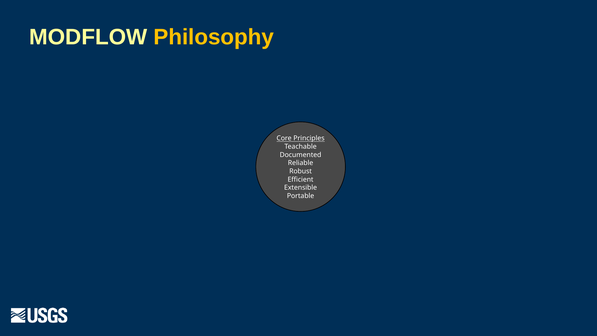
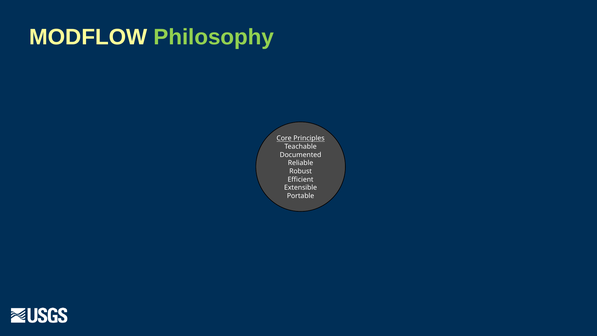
Philosophy colour: yellow -> light green
